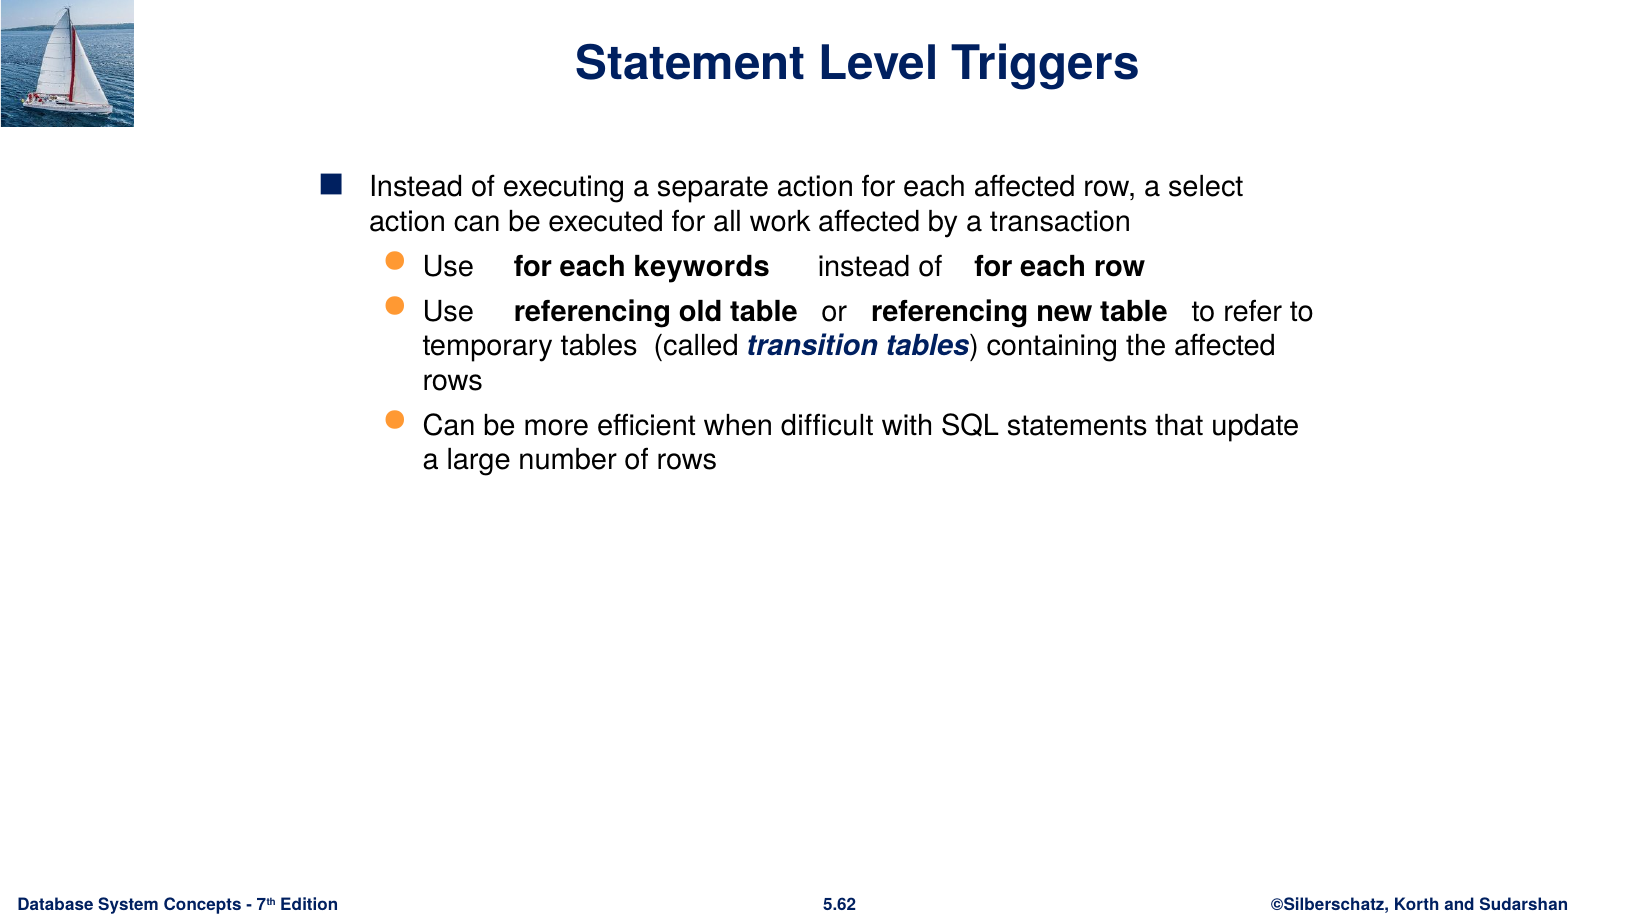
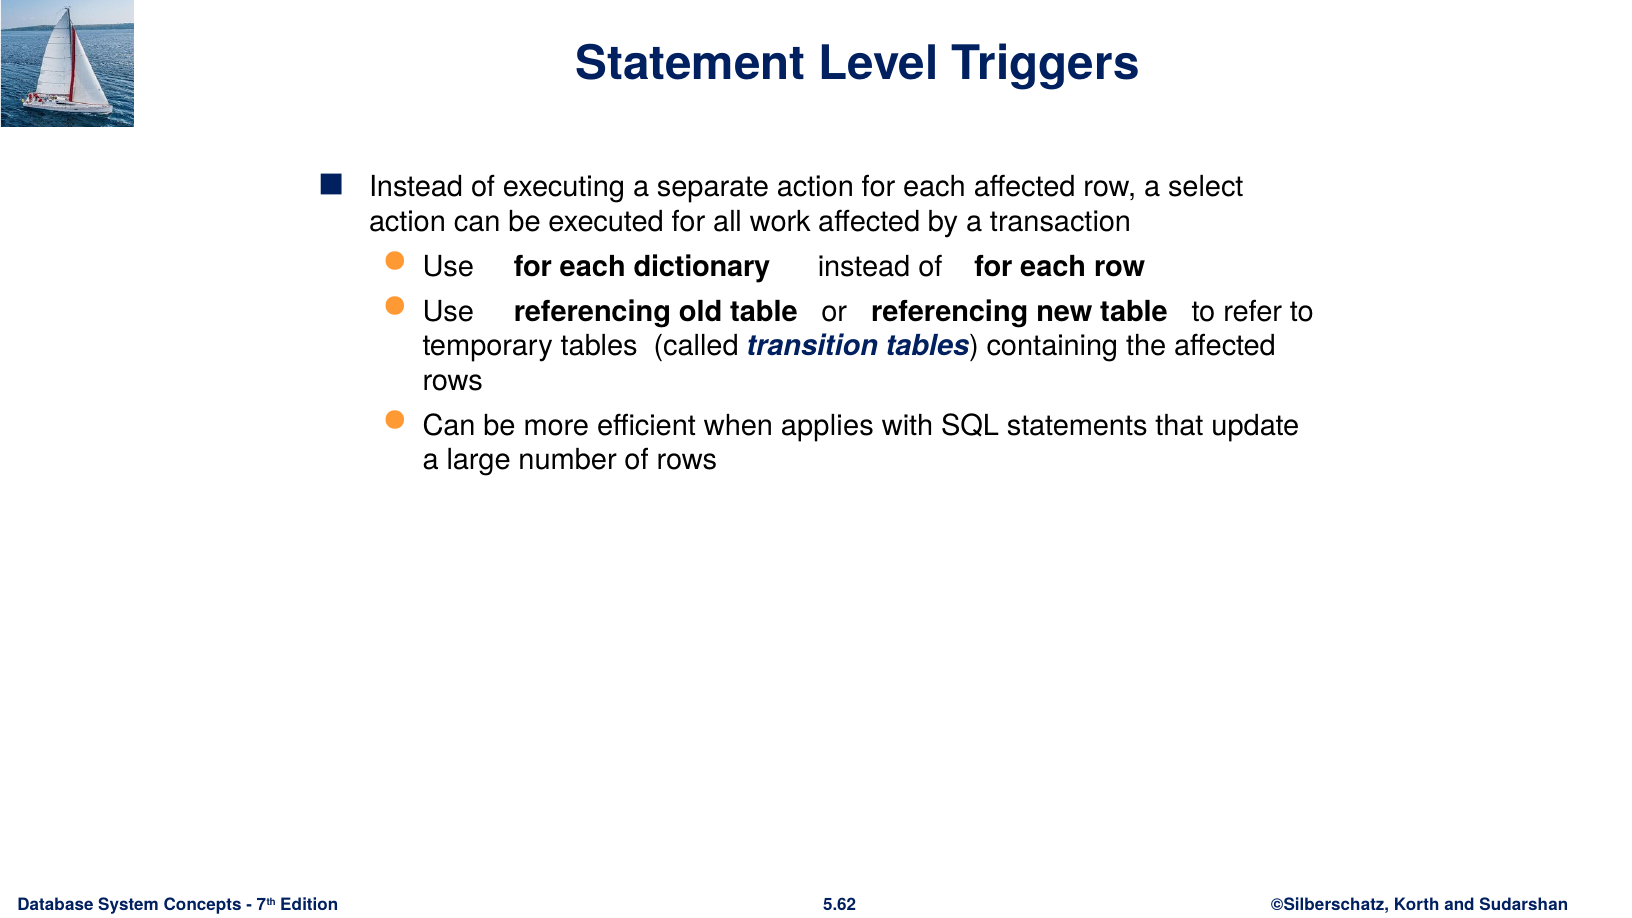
keywords: keywords -> dictionary
difficult: difficult -> applies
